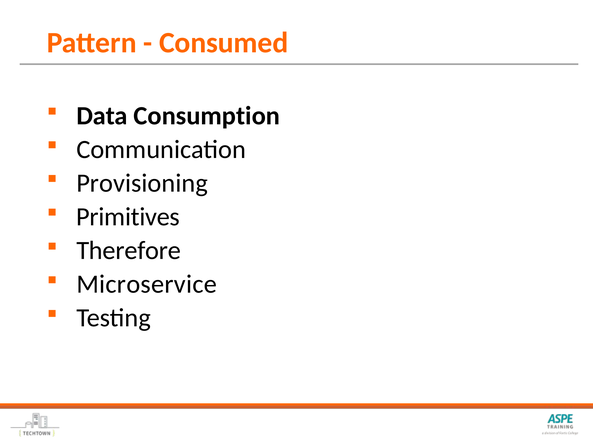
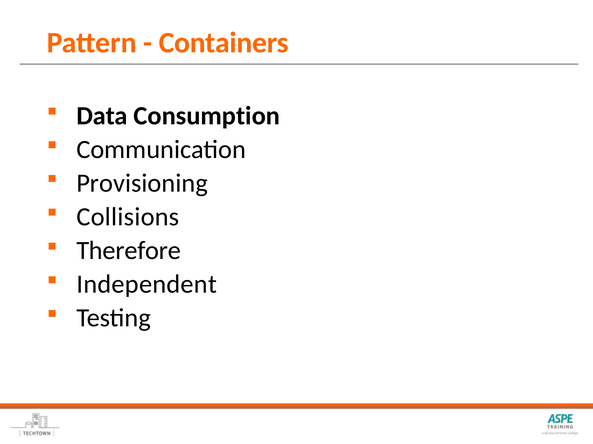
Consumed: Consumed -> Containers
Primitives: Primitives -> Collisions
Microservice: Microservice -> Independent
